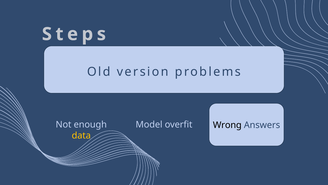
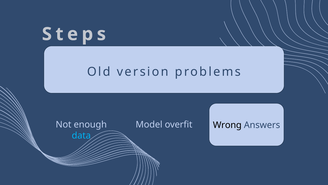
data colour: yellow -> light blue
